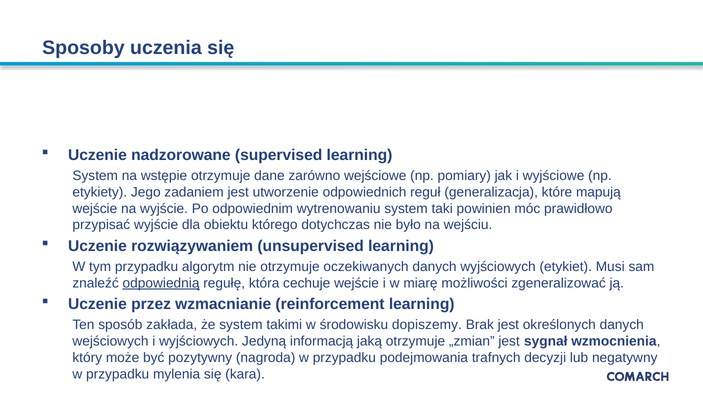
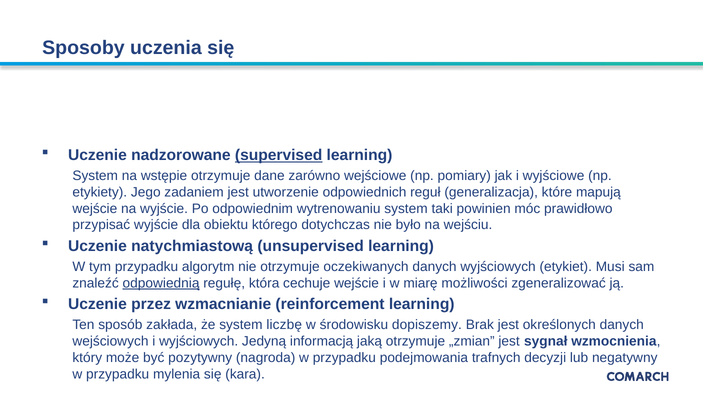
supervised underline: none -> present
rozwiązywaniem: rozwiązywaniem -> natychmiastową
takimi: takimi -> liczbę
